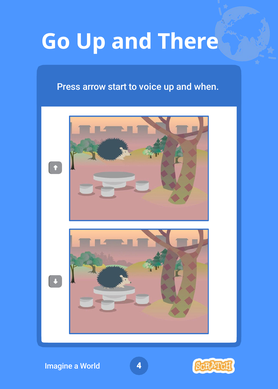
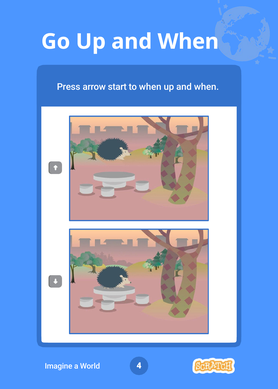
Go Up and There: There -> When
to voice: voice -> when
